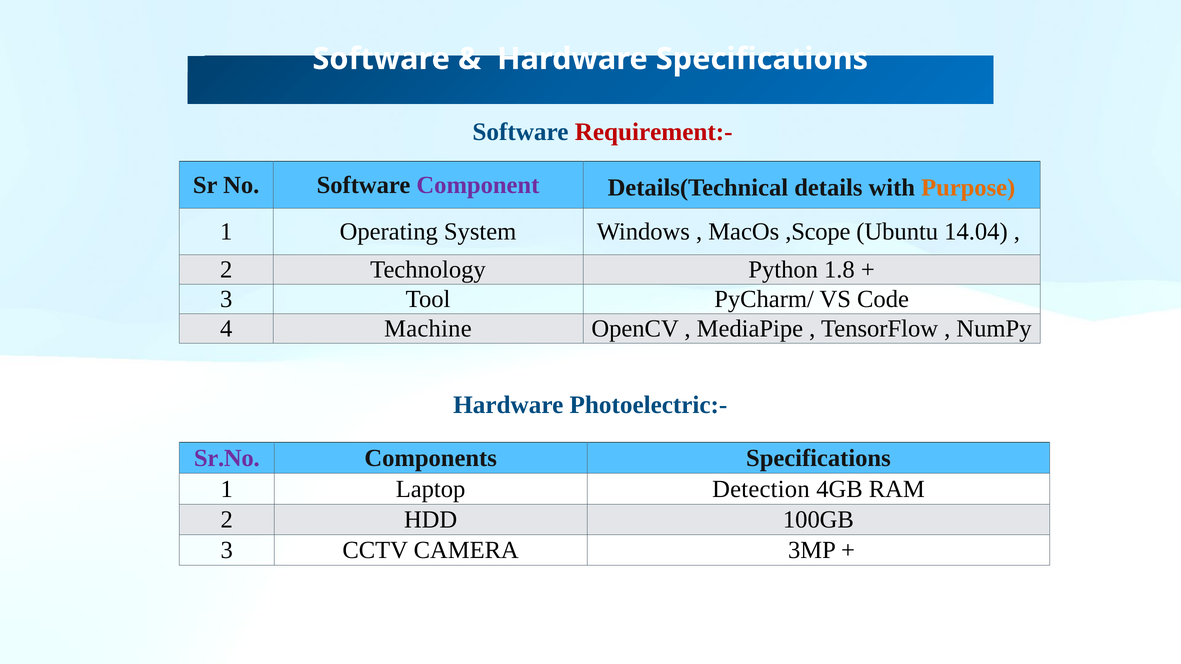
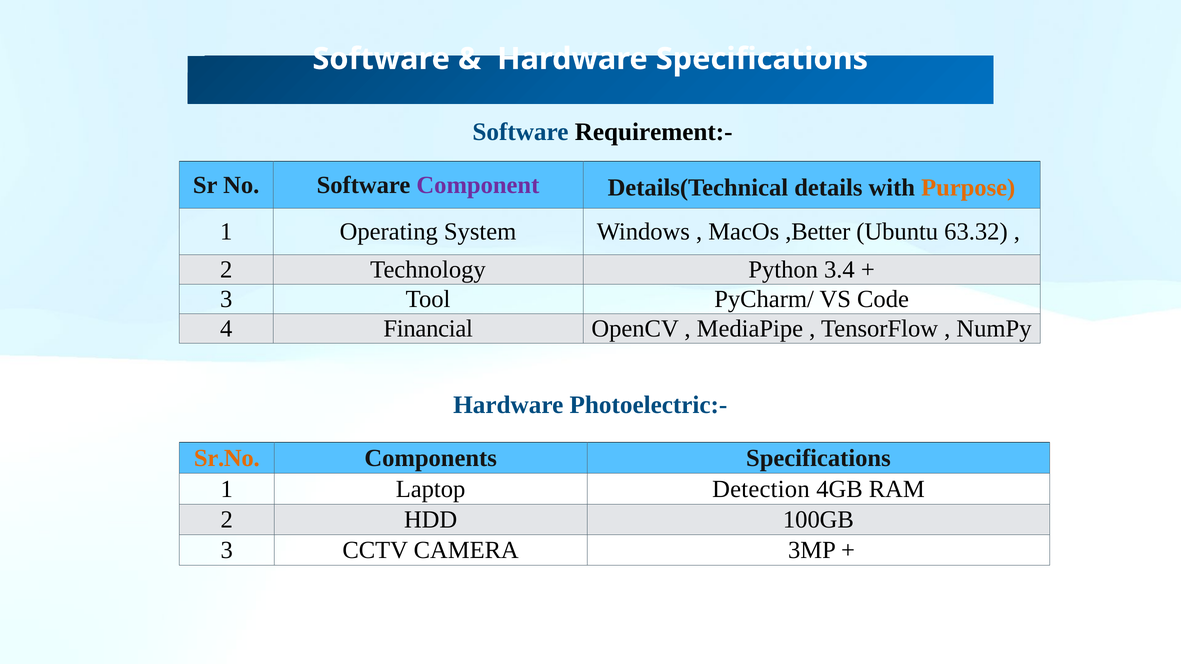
Requirement:- colour: red -> black
,Scope: ,Scope -> ,Better
14.04: 14.04 -> 63.32
1.8: 1.8 -> 3.4
Machine: Machine -> Financial
Sr.No colour: purple -> orange
